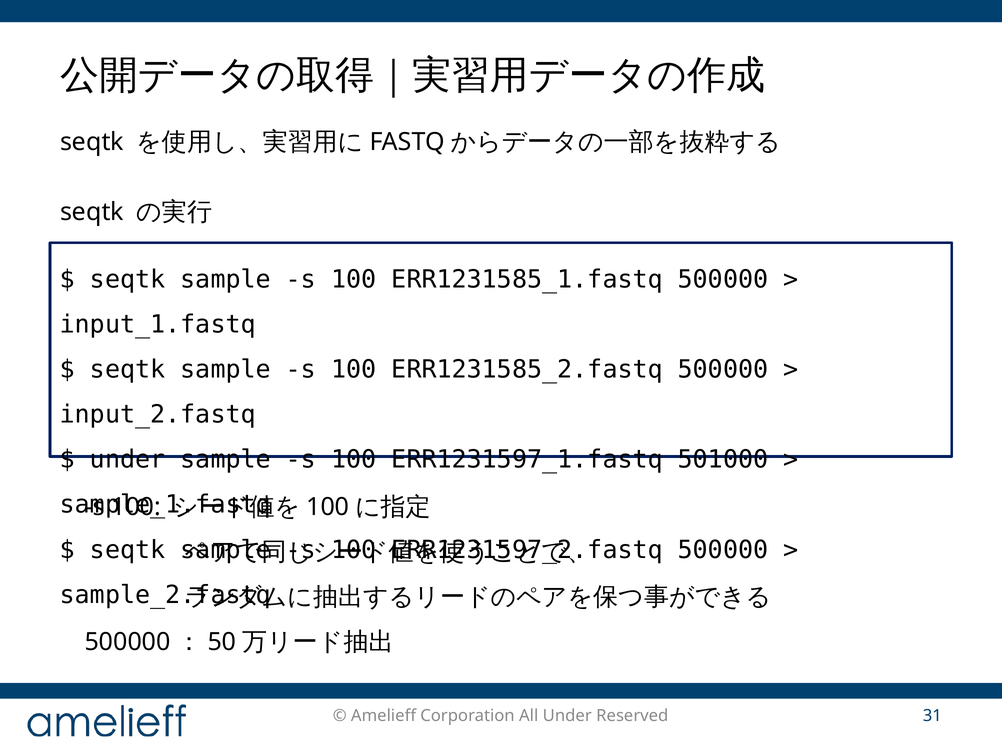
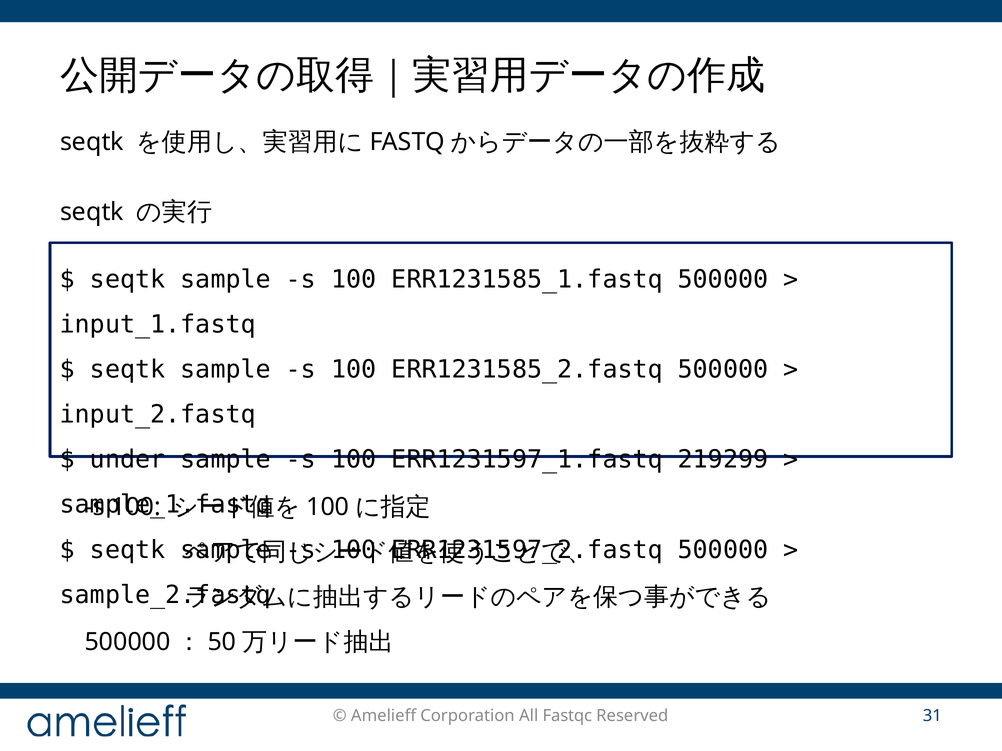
501000: 501000 -> 219299
All Under: Under -> Fastqc
